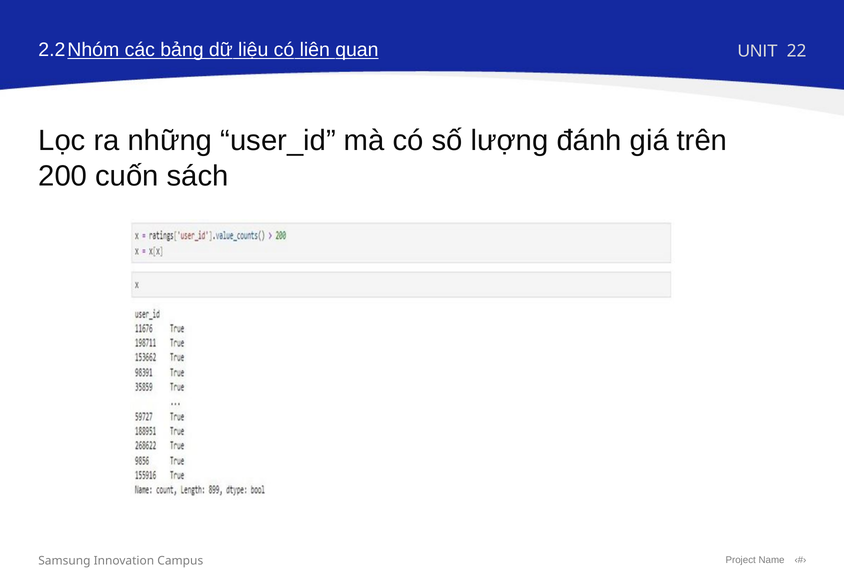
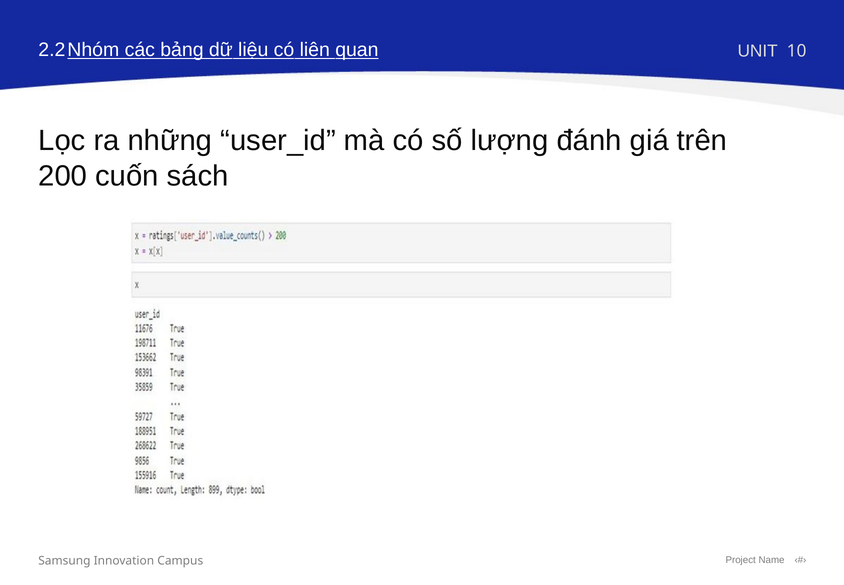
22: 22 -> 10
